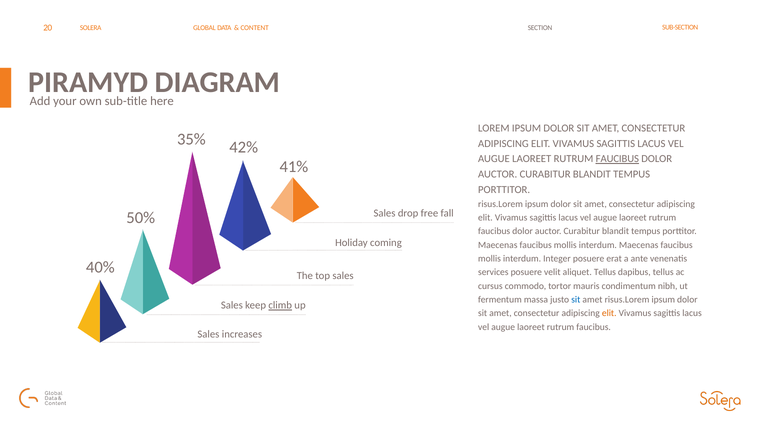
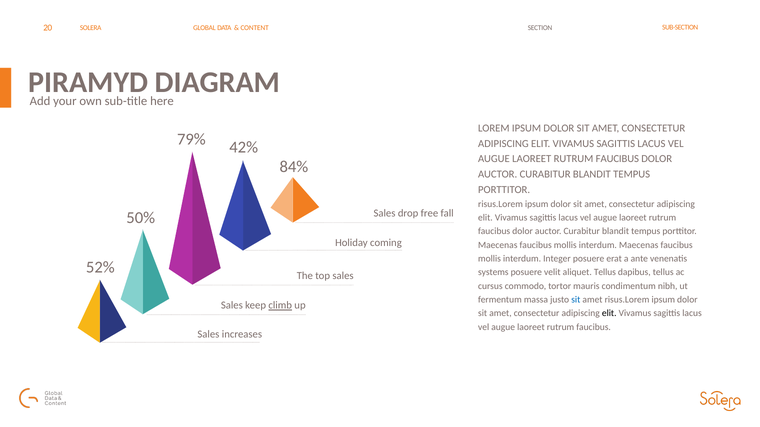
35%: 35% -> 79%
FAUCIBUS at (617, 159) underline: present -> none
41%: 41% -> 84%
40%: 40% -> 52%
services: services -> systems
elit at (609, 314) colour: orange -> black
